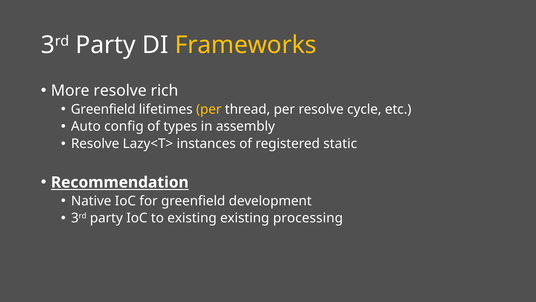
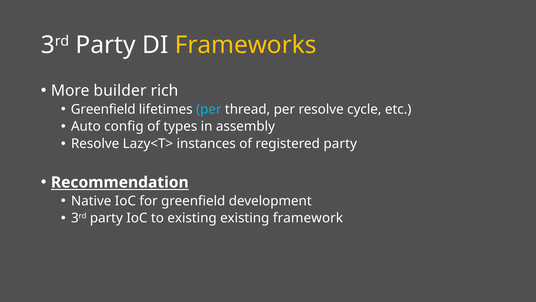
More resolve: resolve -> builder
per at (209, 109) colour: yellow -> light blue
registered static: static -> party
processing: processing -> framework
